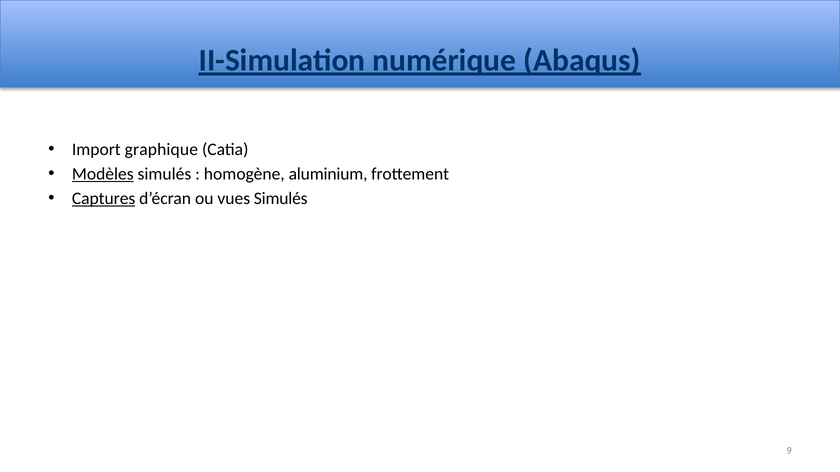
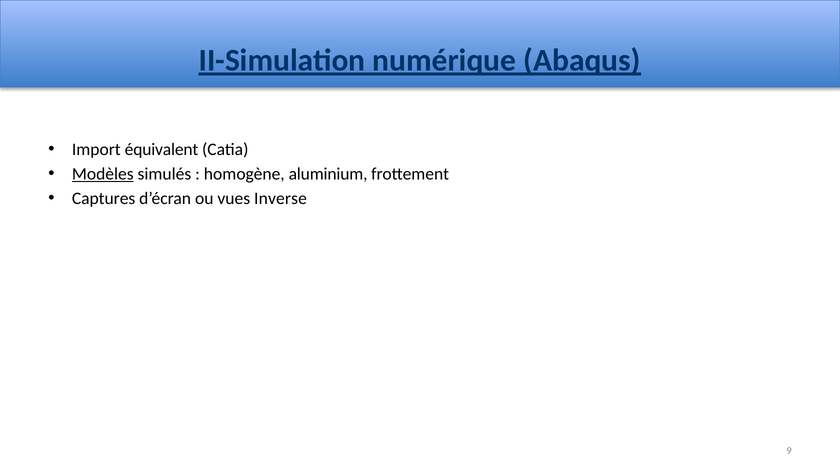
graphique: graphique -> équivalent
Captures underline: present -> none
vues Simulés: Simulés -> Inverse
